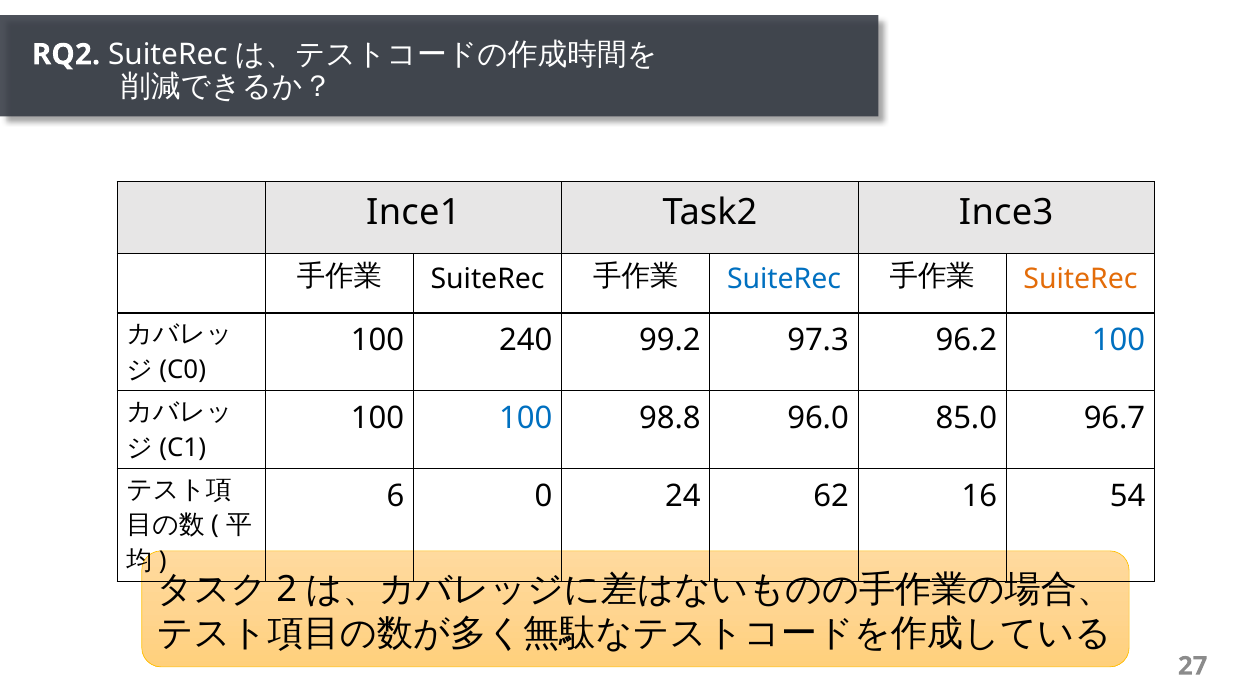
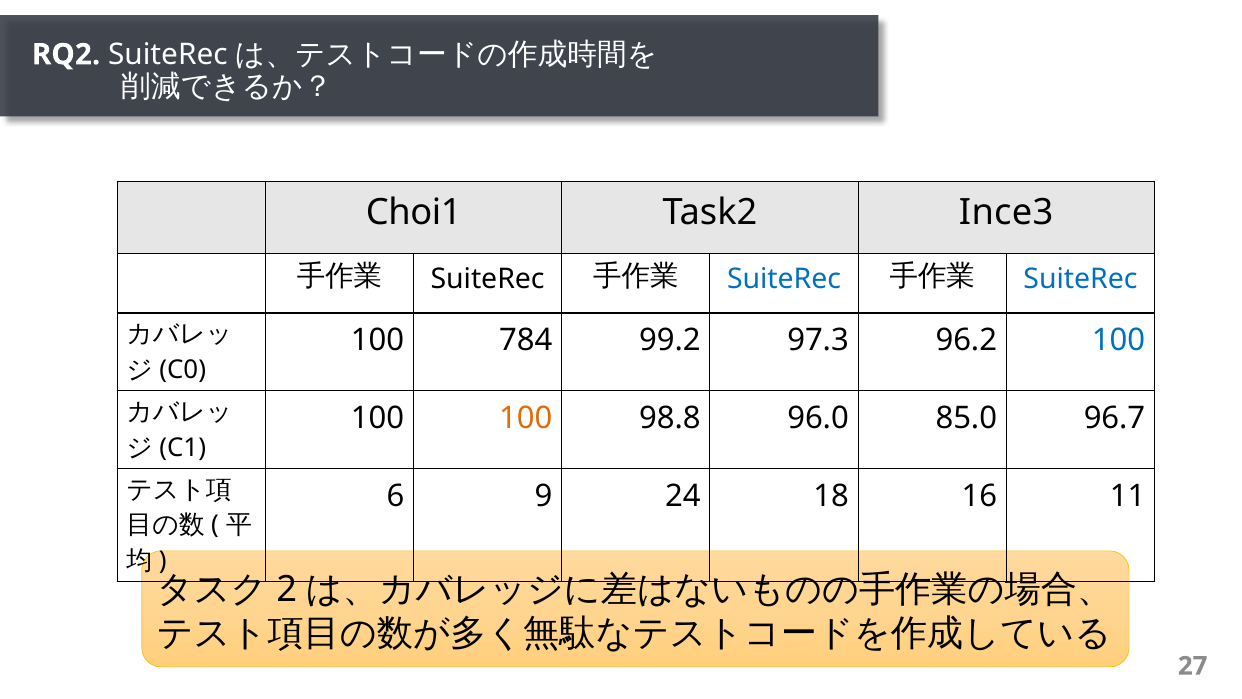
Ince1: Ince1 -> Choi1
SuiteRec at (1080, 279) colour: orange -> blue
240: 240 -> 784
100 at (526, 418) colour: blue -> orange
0: 0 -> 9
62: 62 -> 18
54: 54 -> 11
